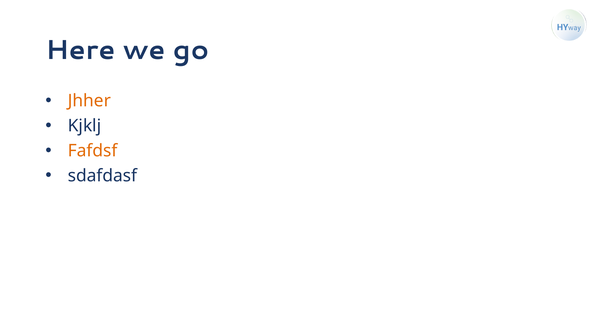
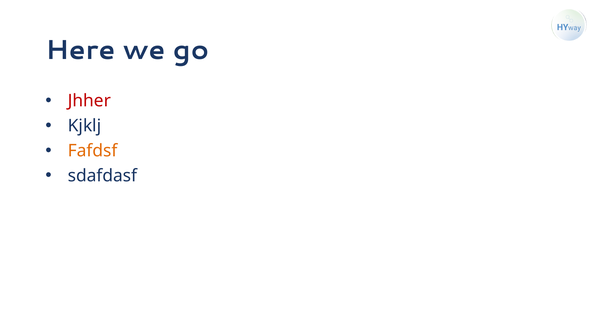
Jhher colour: orange -> red
